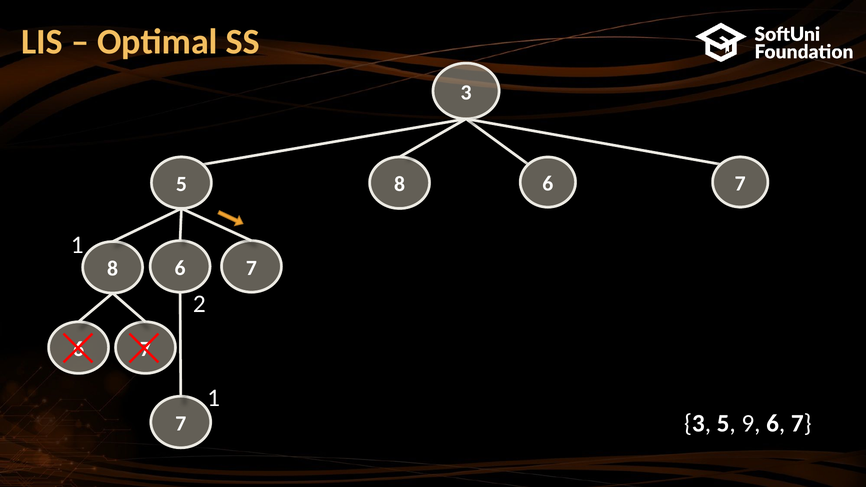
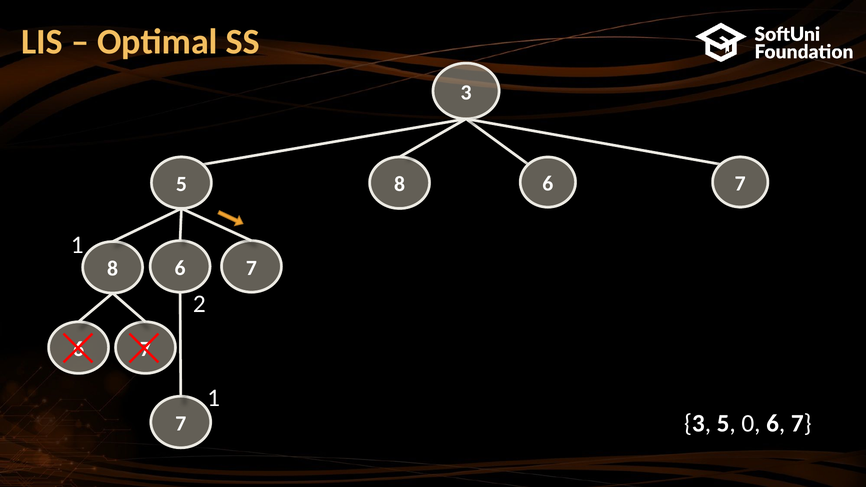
9: 9 -> 0
